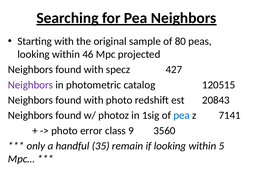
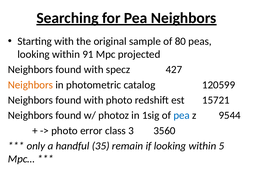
46: 46 -> 91
Neighbors at (31, 85) colour: purple -> orange
120515: 120515 -> 120599
20843: 20843 -> 15721
7141: 7141 -> 9544
9: 9 -> 3
